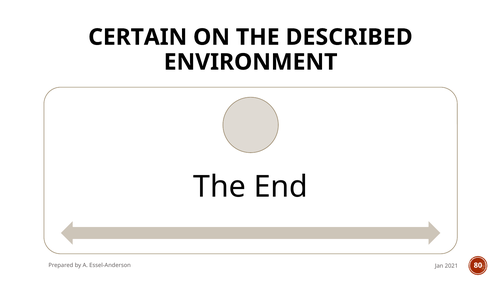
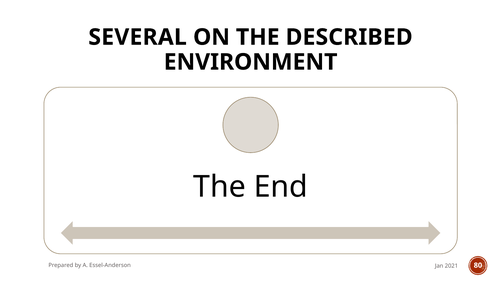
CERTAIN: CERTAIN -> SEVERAL
